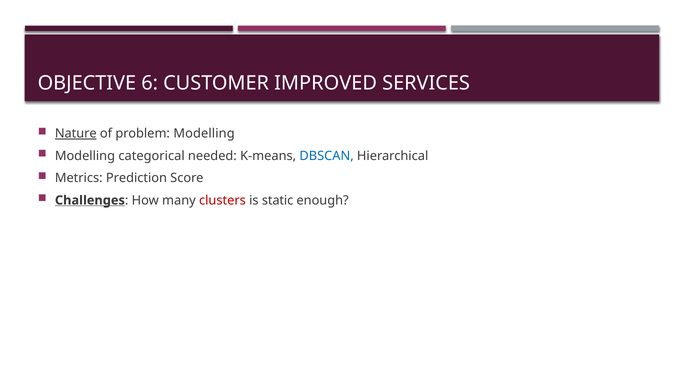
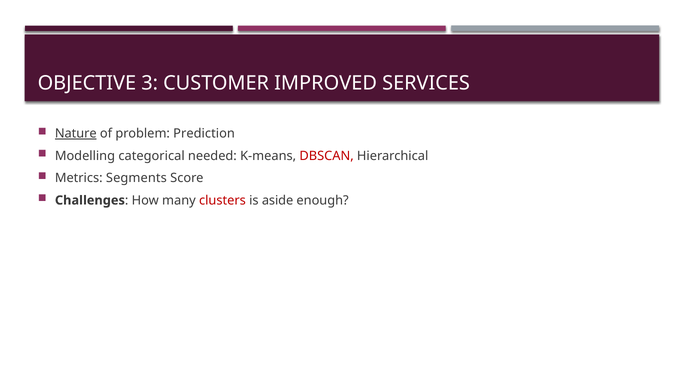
6: 6 -> 3
problem Modelling: Modelling -> Prediction
DBSCAN colour: blue -> red
Prediction: Prediction -> Segments
Challenges underline: present -> none
static: static -> aside
